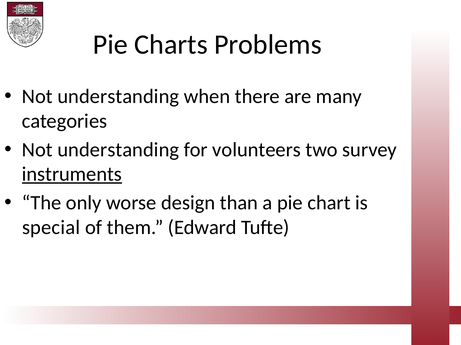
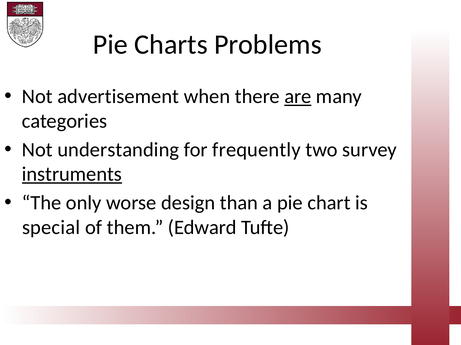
understanding at (118, 97): understanding -> advertisement
are underline: none -> present
volunteers: volunteers -> frequently
